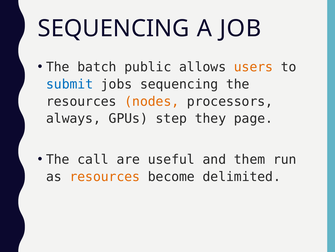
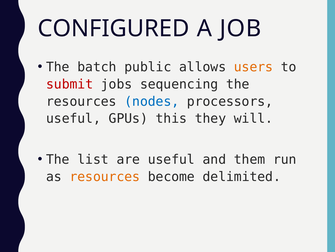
SEQUENCING at (114, 28): SEQUENCING -> CONFIGURED
submit colour: blue -> red
nodes colour: orange -> blue
always at (74, 118): always -> useful
step: step -> this
page: page -> will
call: call -> list
